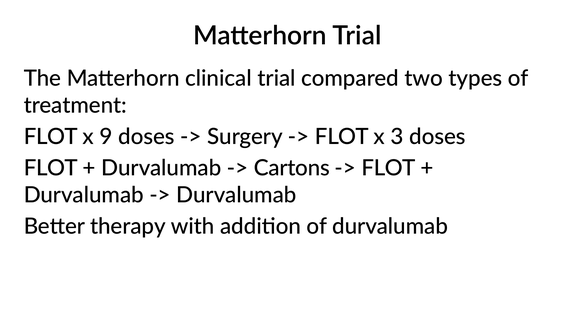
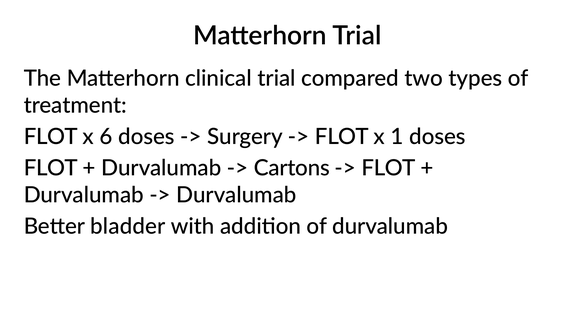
9: 9 -> 6
3: 3 -> 1
therapy: therapy -> bladder
